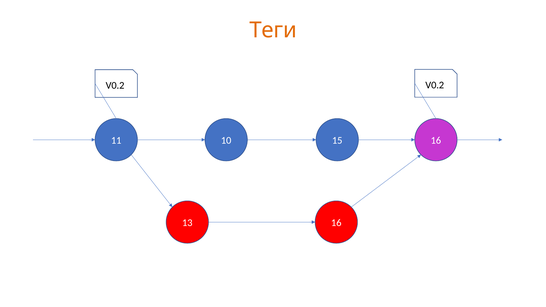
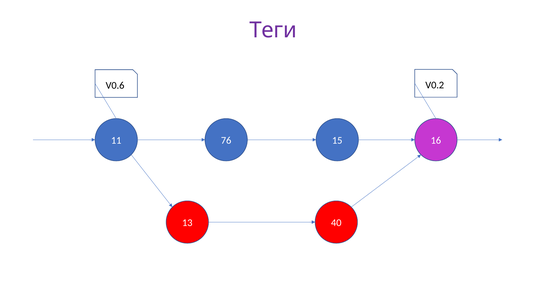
Теги colour: orange -> purple
V0.2 at (115, 85): V0.2 -> V0.6
10: 10 -> 76
13 16: 16 -> 40
